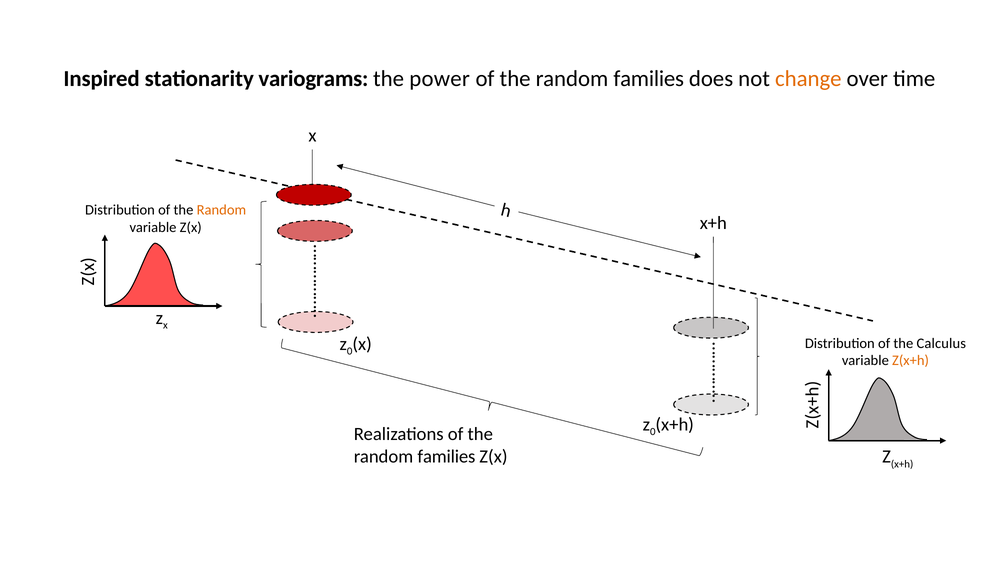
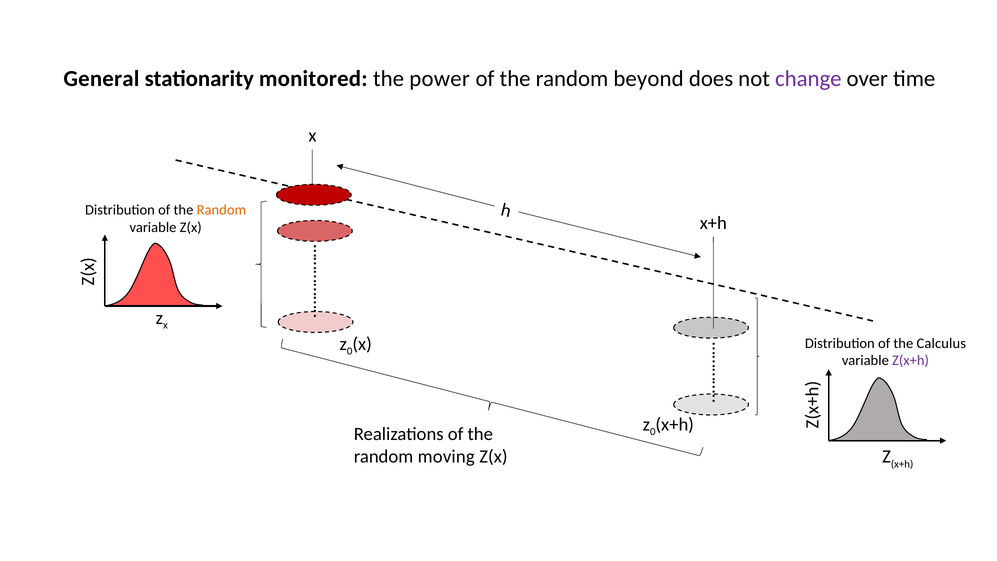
Inspired: Inspired -> General
variograms: variograms -> monitored
families at (649, 79): families -> beyond
change colour: orange -> purple
Z(x+h colour: orange -> purple
families at (446, 456): families -> moving
